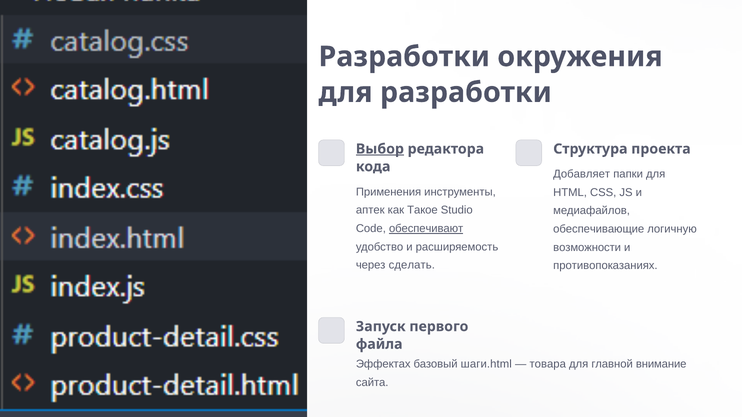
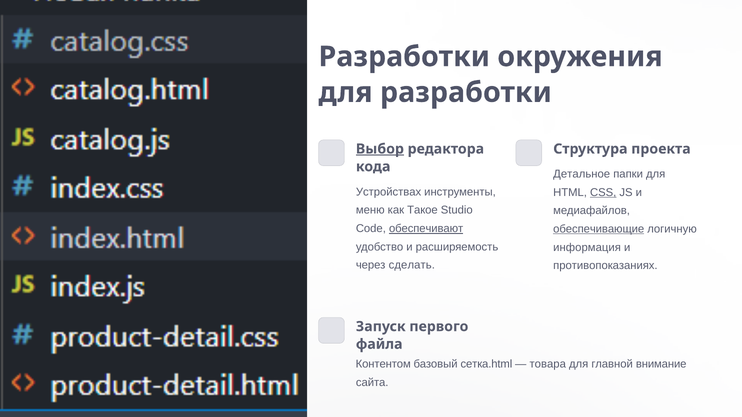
Добавляет: Добавляет -> Детальное
Применения: Применения -> Устройствах
CSS underline: none -> present
аптек: аптек -> меню
обеспечивающие underline: none -> present
возможности: возможности -> информация
Эффектах: Эффектах -> Контентом
шаги.html: шаги.html -> сетка.html
